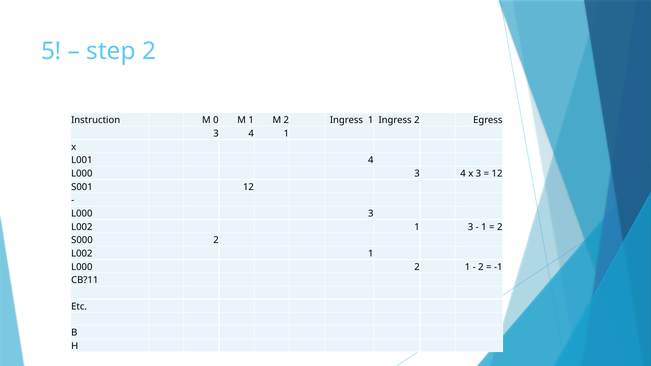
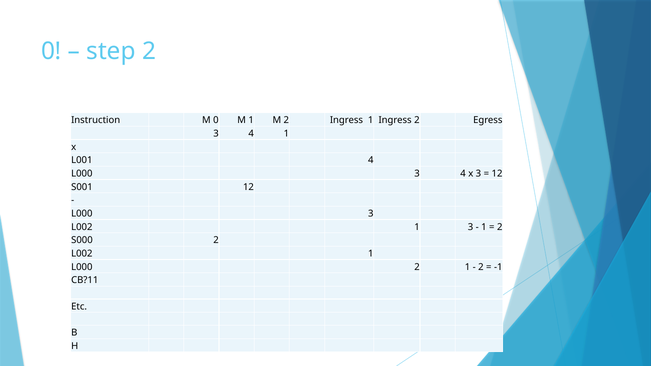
5 at (51, 51): 5 -> 0
